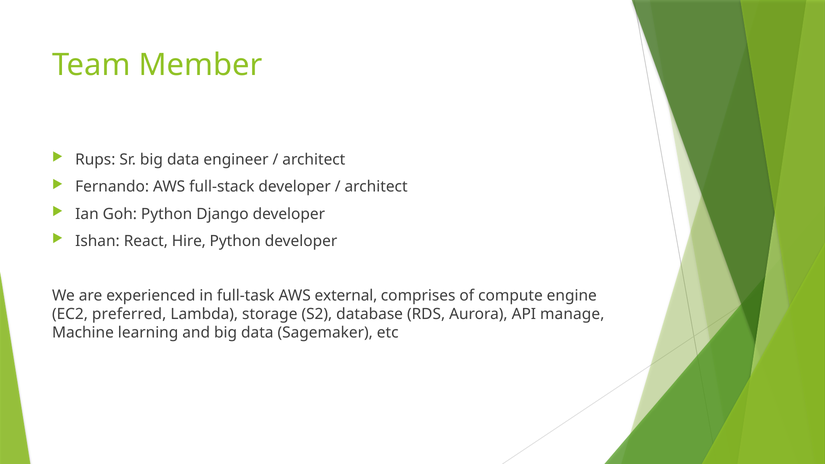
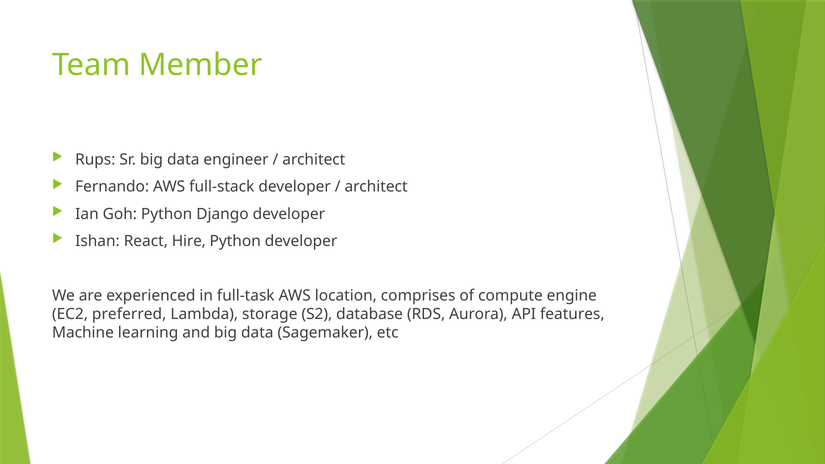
external: external -> location
manage: manage -> features
